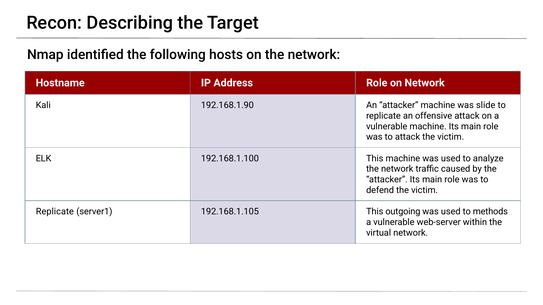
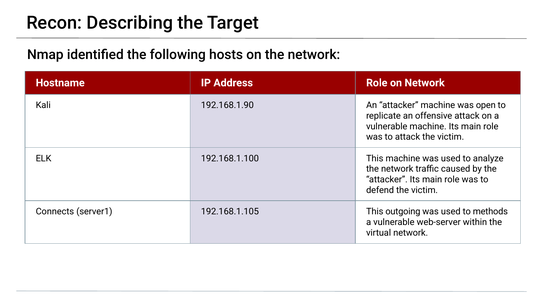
slide: slide -> open
Replicate at (55, 212): Replicate -> Connects
